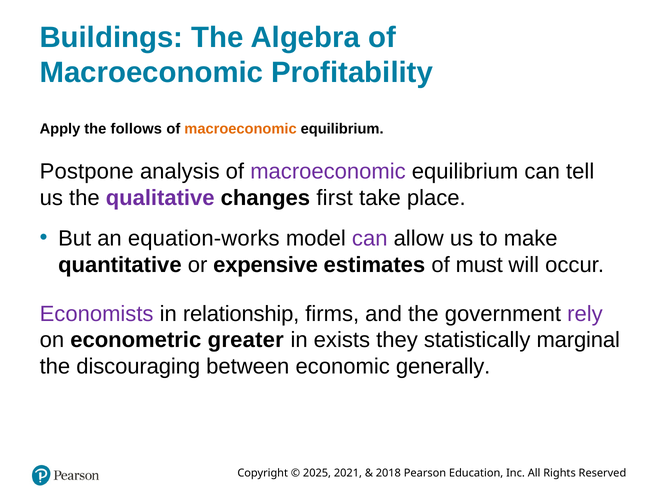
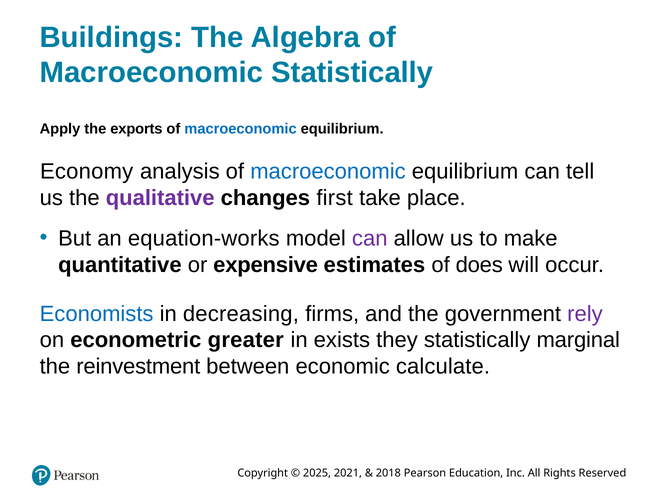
Macroeconomic Profitability: Profitability -> Statistically
follows: follows -> exports
macroeconomic at (241, 129) colour: orange -> blue
Postpone: Postpone -> Economy
macroeconomic at (328, 172) colour: purple -> blue
must: must -> does
Economists colour: purple -> blue
relationship: relationship -> decreasing
discouraging: discouraging -> reinvestment
generally: generally -> calculate
